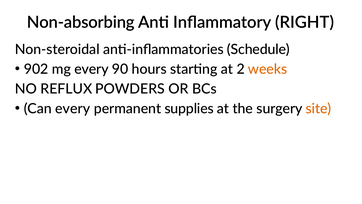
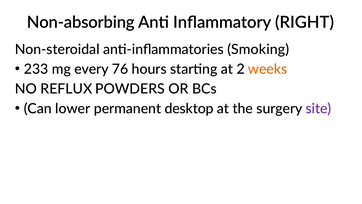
Schedule: Schedule -> Smoking
902: 902 -> 233
90: 90 -> 76
Can every: every -> lower
supplies: supplies -> desktop
site colour: orange -> purple
